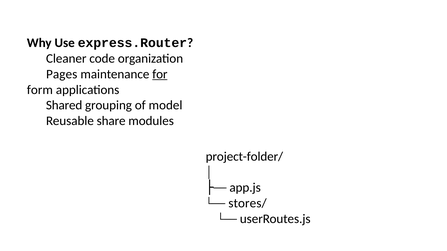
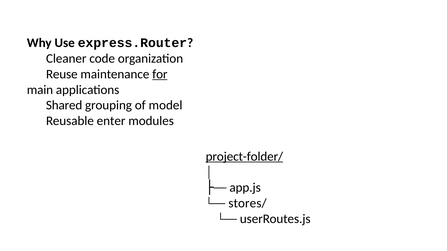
Pages: Pages -> Reuse
form: form -> main
share: share -> enter
project-folder/ underline: none -> present
